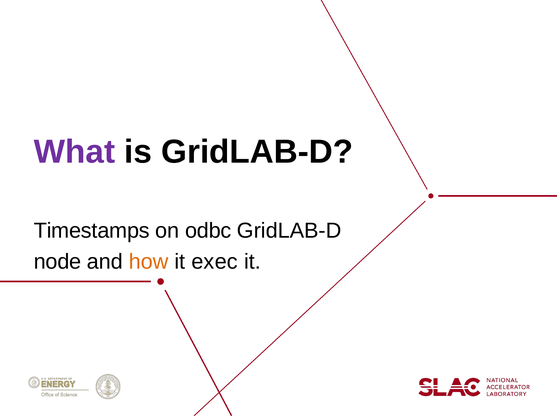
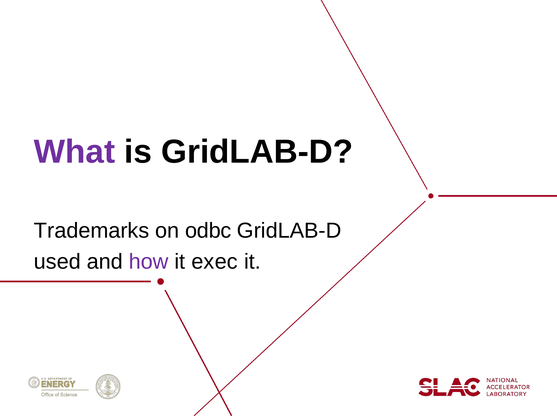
Timestamps: Timestamps -> Trademarks
node: node -> used
how colour: orange -> purple
